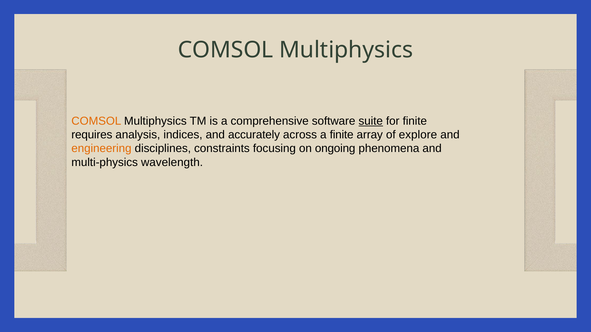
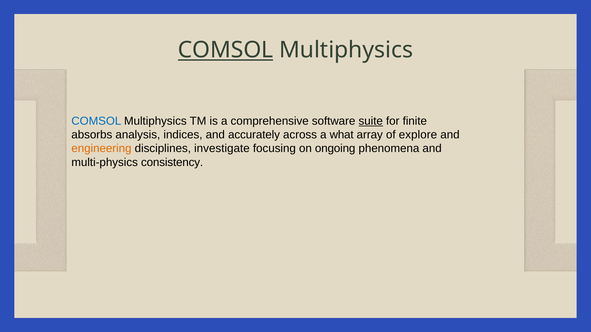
COMSOL at (226, 50) underline: none -> present
COMSOL at (96, 121) colour: orange -> blue
requires: requires -> absorbs
a finite: finite -> what
constraints: constraints -> investigate
wavelength: wavelength -> consistency
